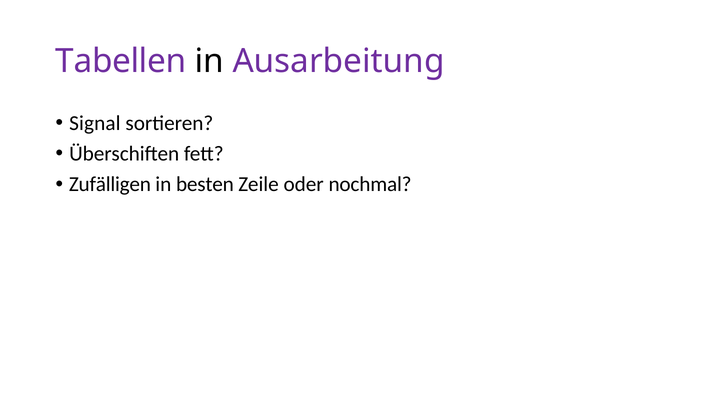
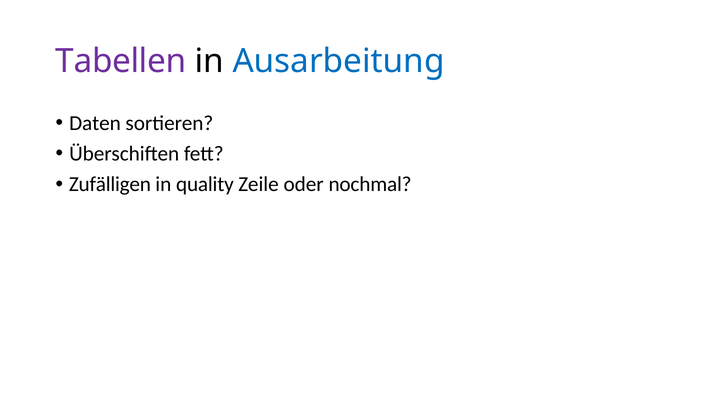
Ausarbeitung colour: purple -> blue
Signal: Signal -> Daten
besten: besten -> quality
